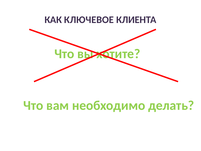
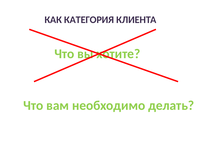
КЛЮЧЕВОЕ: КЛЮЧЕВОЕ -> КАТЕГОРИЯ
